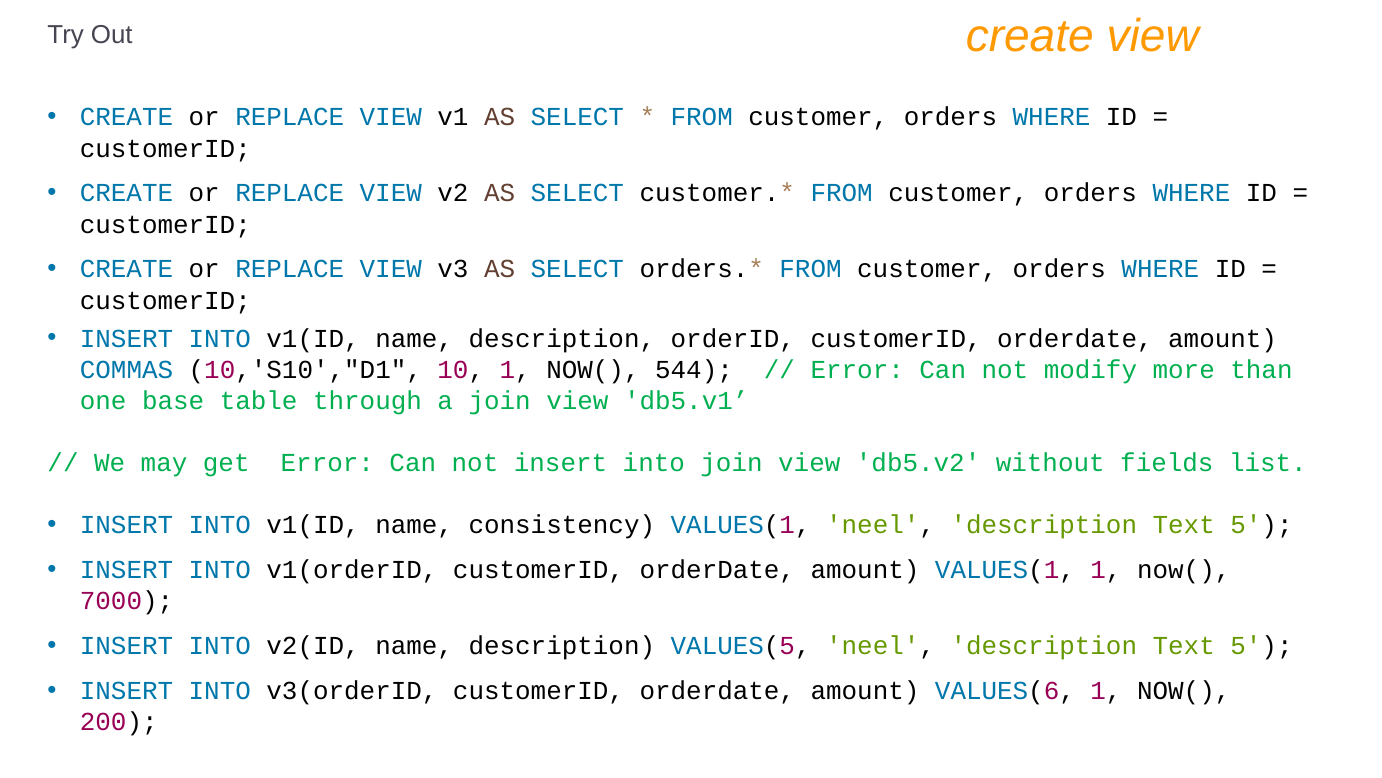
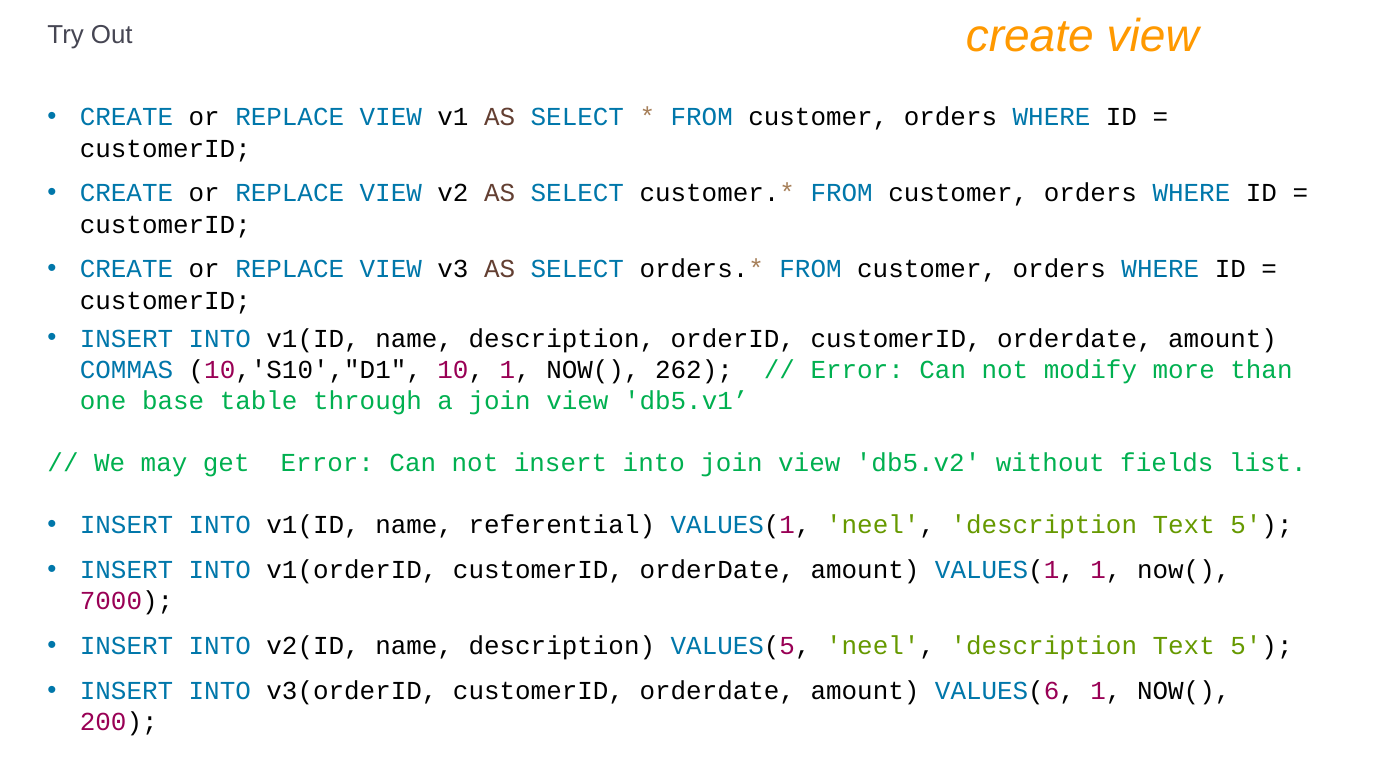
544: 544 -> 262
consistency: consistency -> referential
